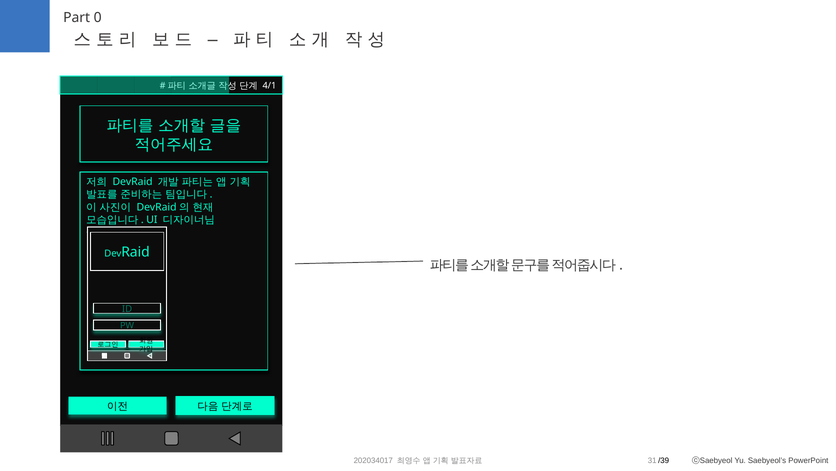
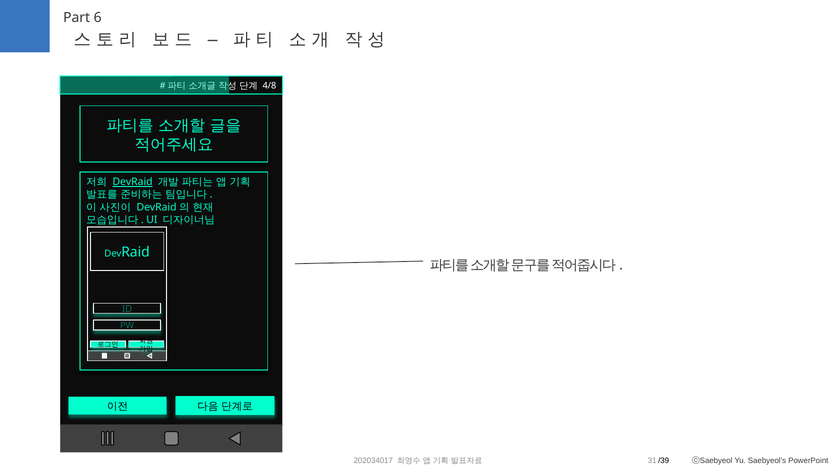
0: 0 -> 6
4/1: 4/1 -> 4/8
DevRaid underline: none -> present
